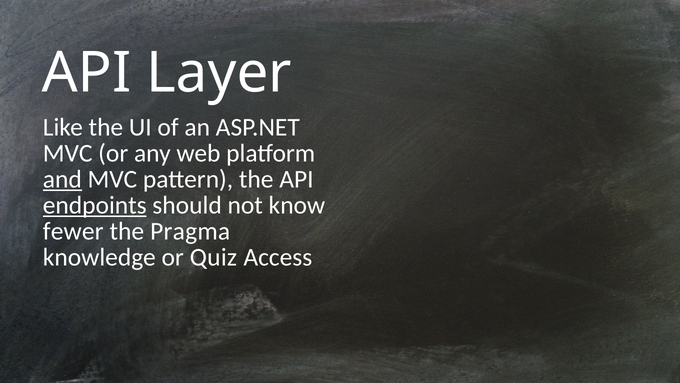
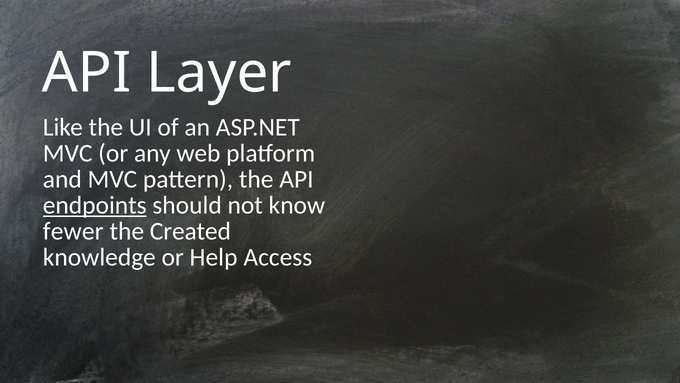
and underline: present -> none
Pragma: Pragma -> Created
Quiz: Quiz -> Help
